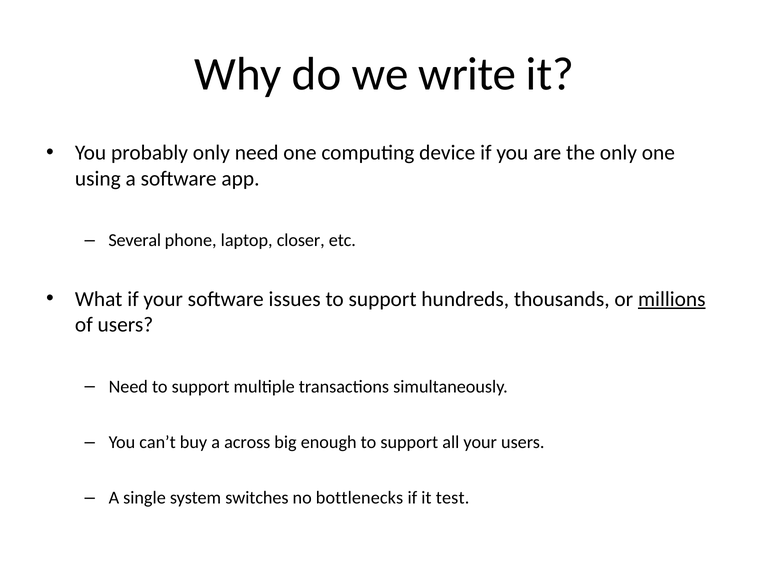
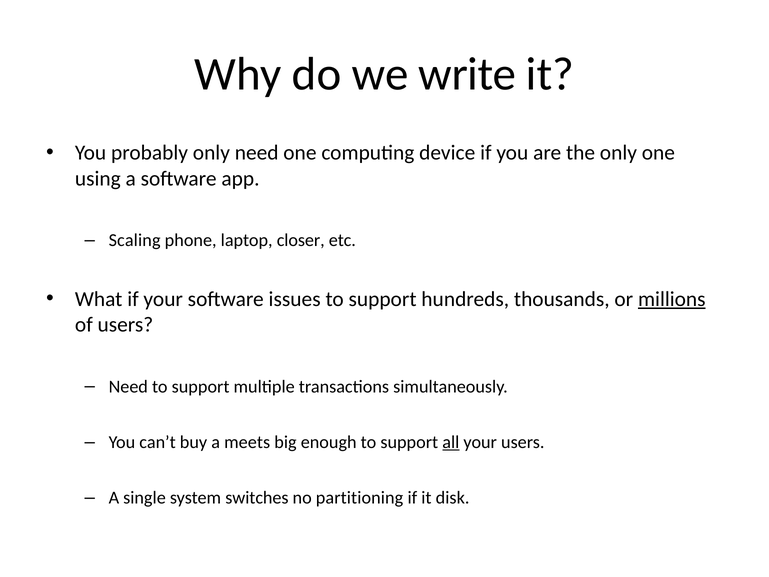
Several: Several -> Scaling
across: across -> meets
all underline: none -> present
bottlenecks: bottlenecks -> partitioning
test: test -> disk
